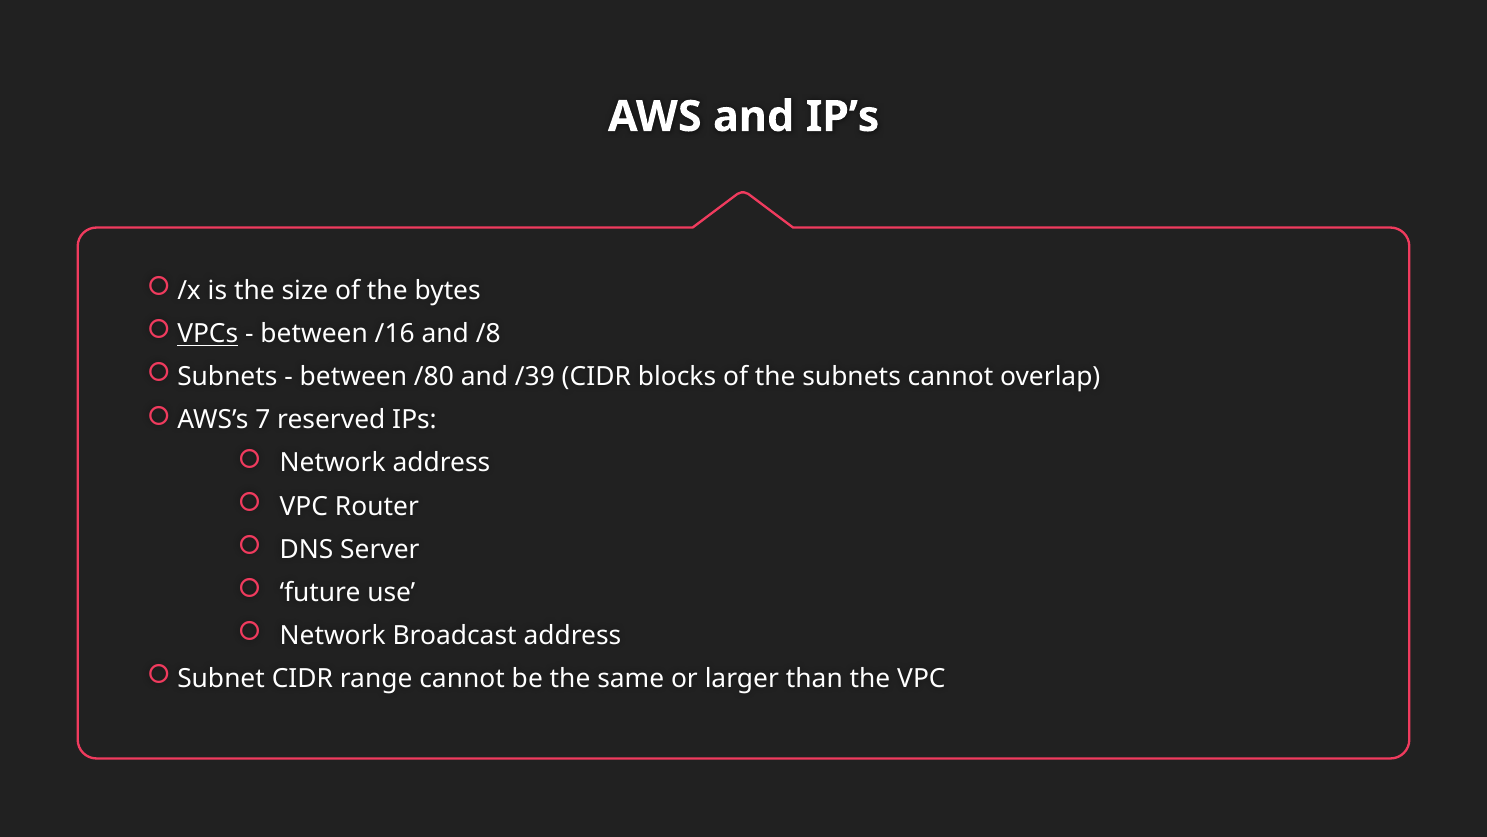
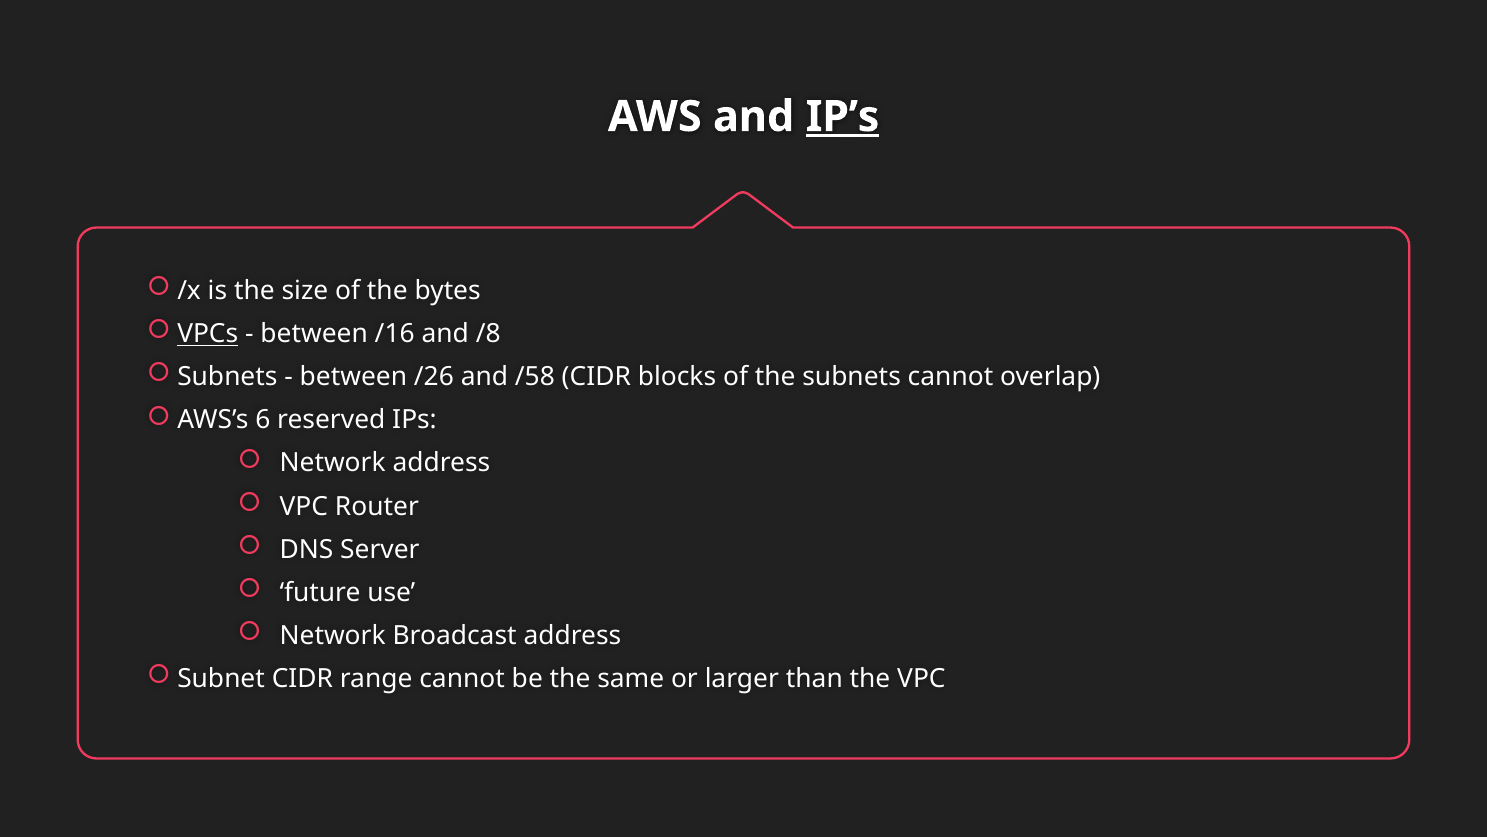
IP’s underline: none -> present
/80: /80 -> /26
/39: /39 -> /58
7: 7 -> 6
